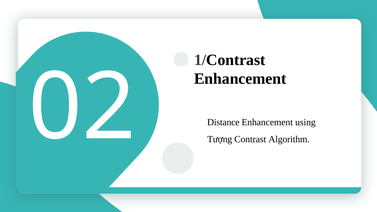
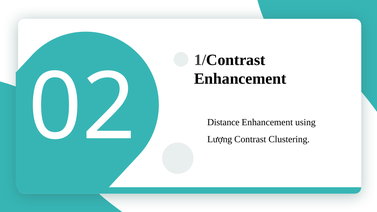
Tượng: Tượng -> Lượng
Algorithm: Algorithm -> Clustering
